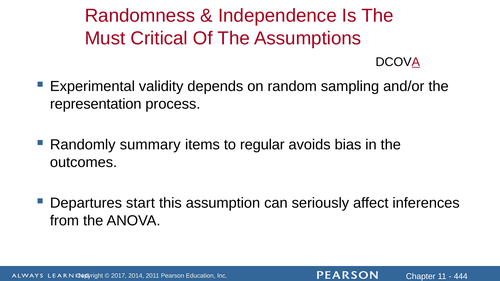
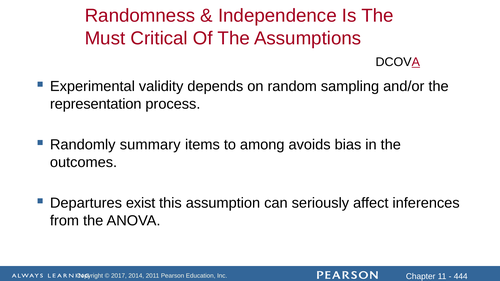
regular: regular -> among
start: start -> exist
